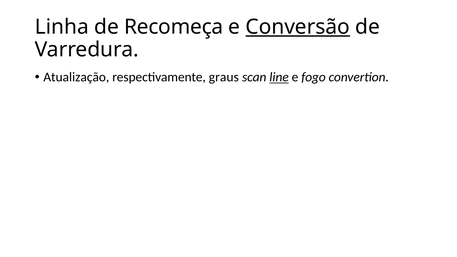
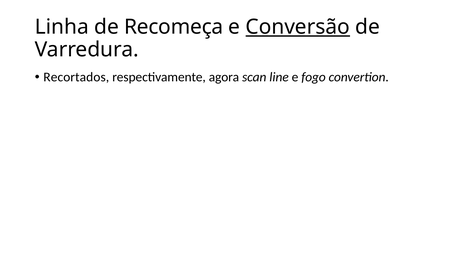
Atualização: Atualização -> Recortados
graus: graus -> agora
line underline: present -> none
